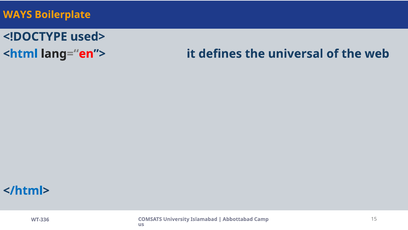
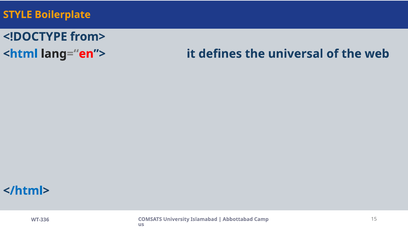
WAYS: WAYS -> STYLE
used>: used> -> from>
